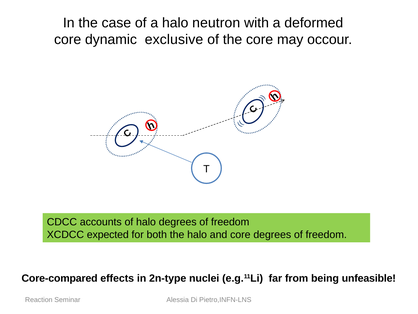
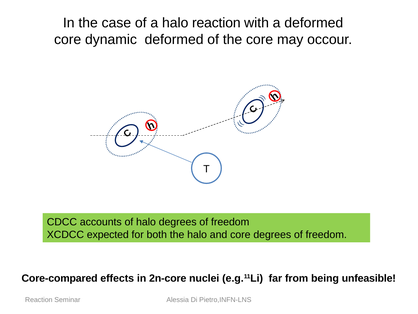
halo neutron: neutron -> reaction
dynamic exclusive: exclusive -> deformed
2n-type: 2n-type -> 2n-core
